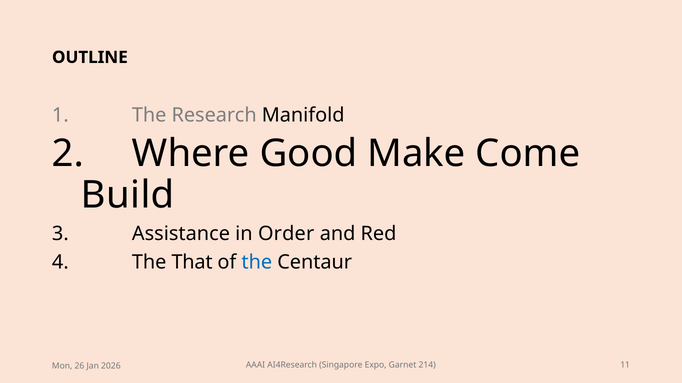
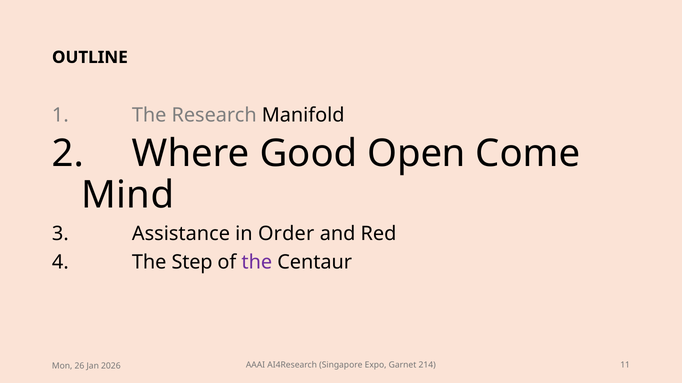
Make: Make -> Open
Build: Build -> Mind
That: That -> Step
the at (257, 262) colour: blue -> purple
